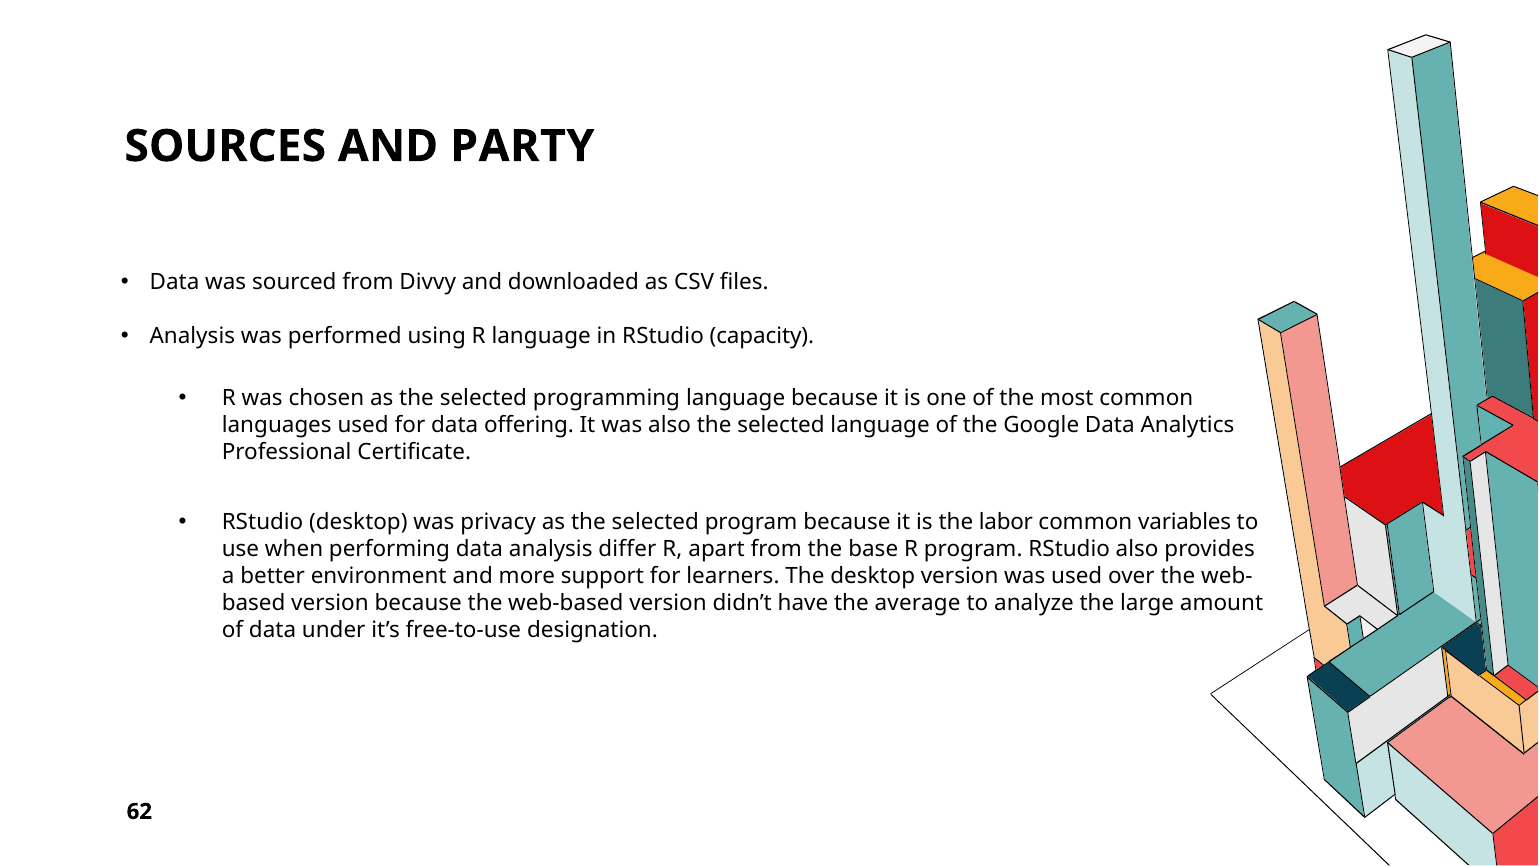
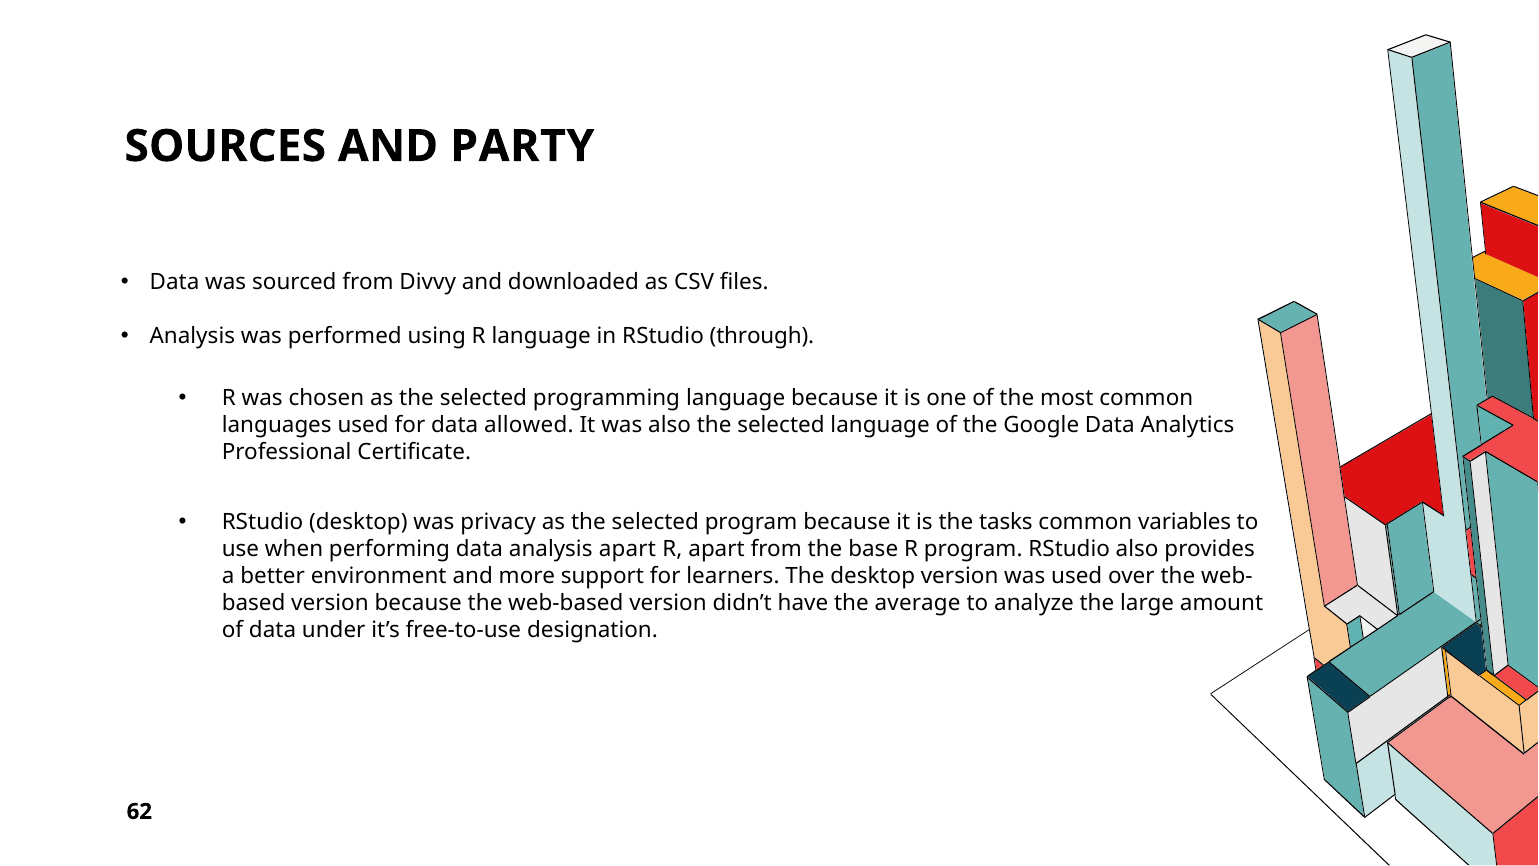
capacity: capacity -> through
offering: offering -> allowed
labor: labor -> tasks
analysis differ: differ -> apart
